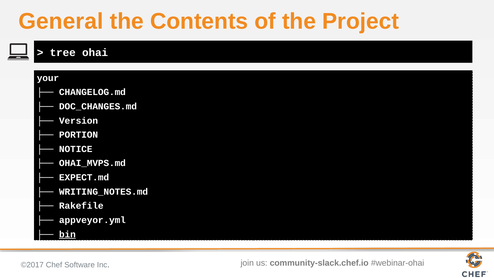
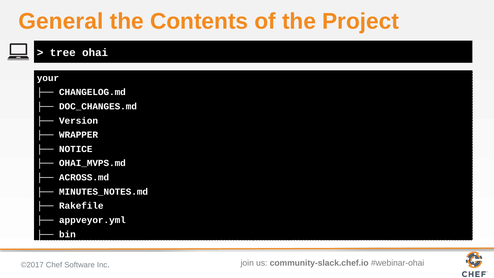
PORTION: PORTION -> WRAPPER
EXPECT.md: EXPECT.md -> ACROSS.md
WRITING_NOTES.md: WRITING_NOTES.md -> MINUTES_NOTES.md
bin underline: present -> none
